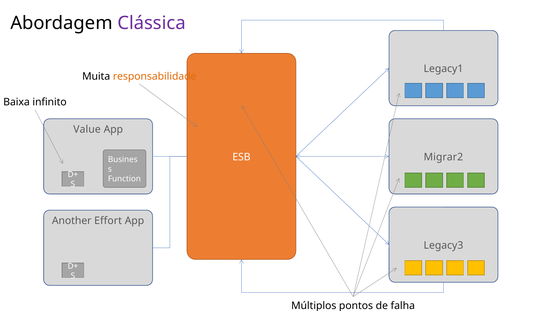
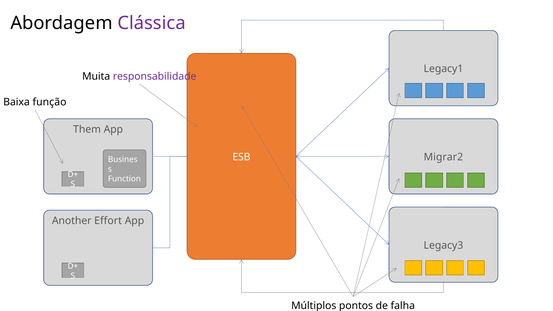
responsabilidade colour: orange -> purple
infinito: infinito -> função
Value: Value -> Them
